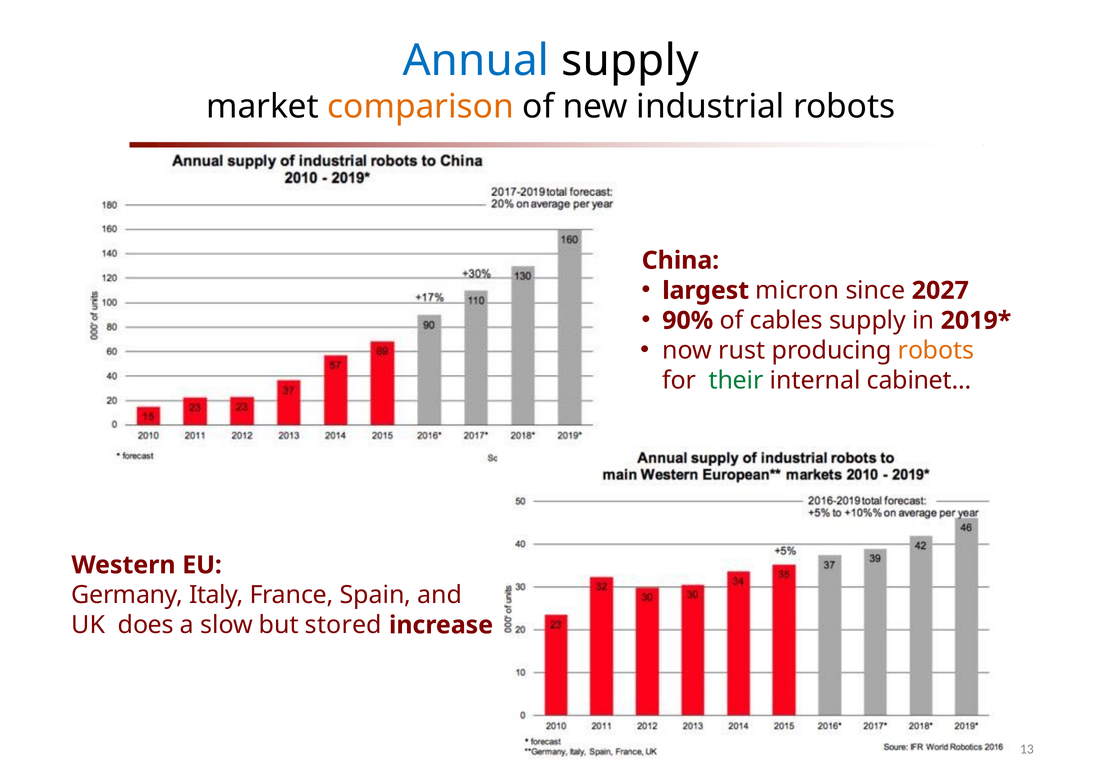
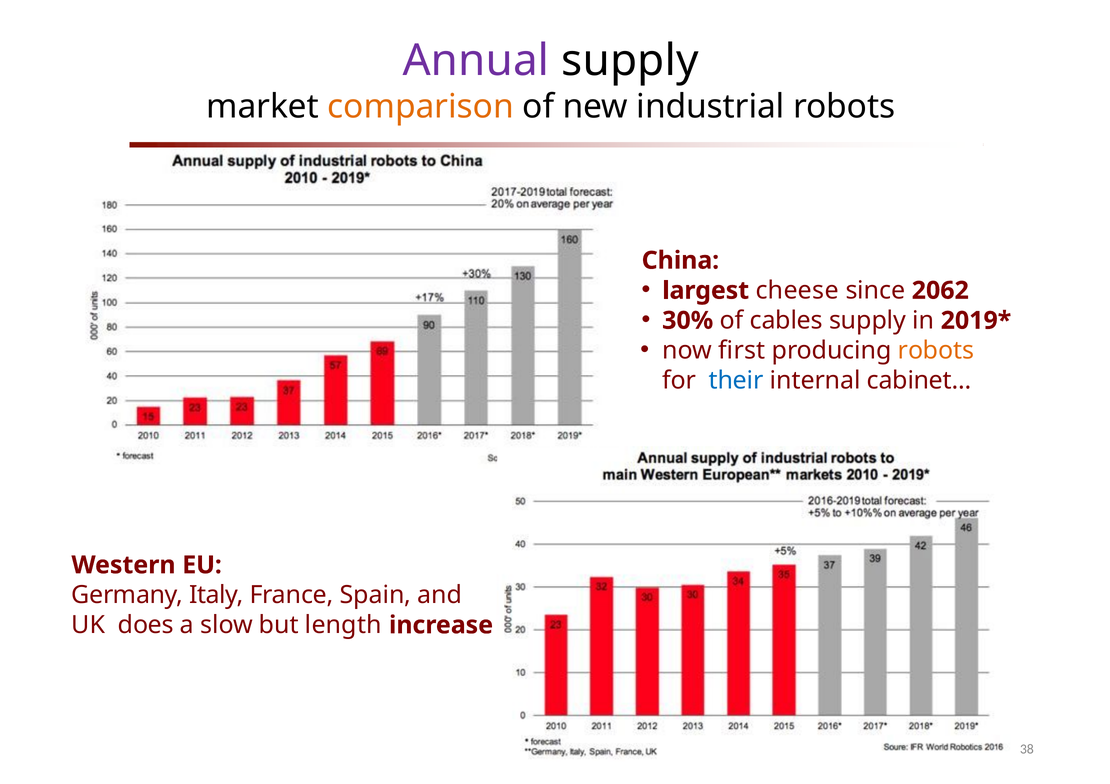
Annual colour: blue -> purple
micron: micron -> cheese
2027: 2027 -> 2062
90%: 90% -> 30%
rust: rust -> first
their colour: green -> blue
stored: stored -> length
13: 13 -> 38
